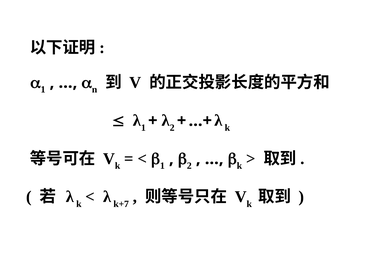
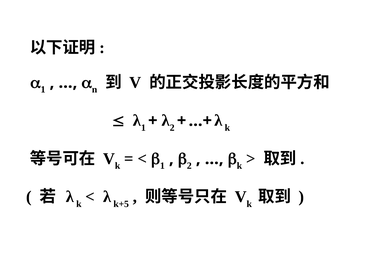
k+7: k+7 -> k+5
